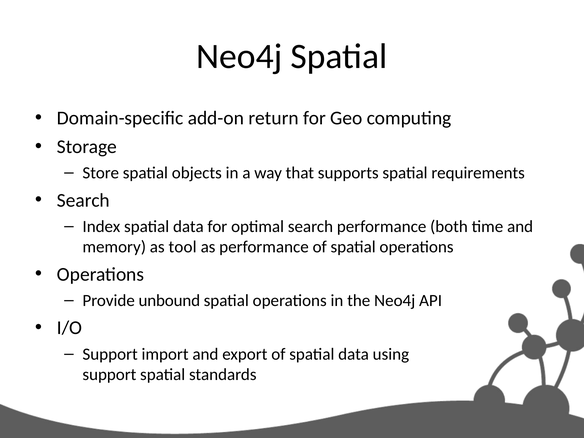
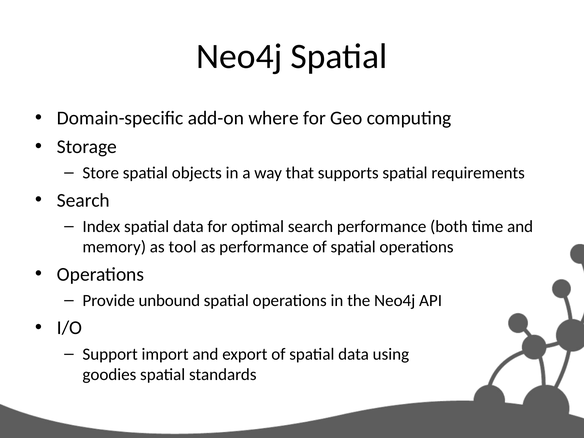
return: return -> where
support at (109, 375): support -> goodies
